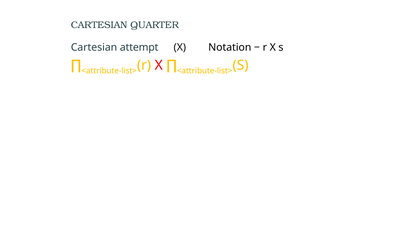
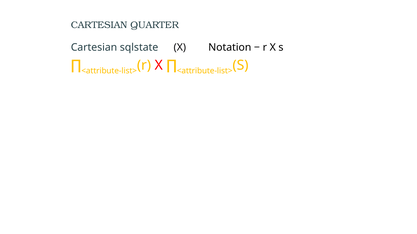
attempt: attempt -> sqlstate
